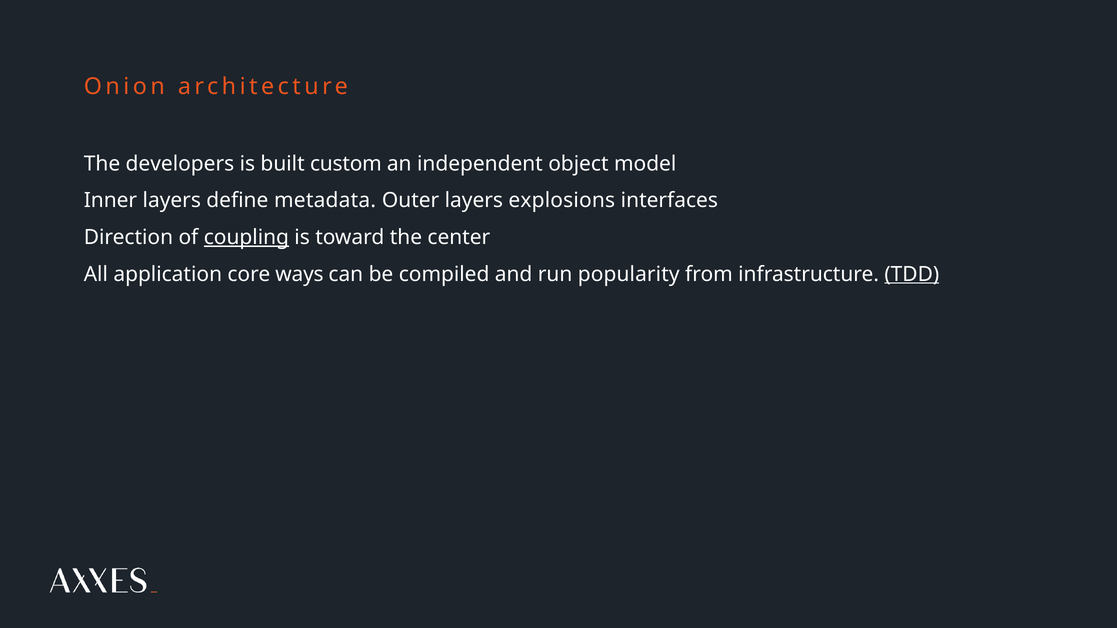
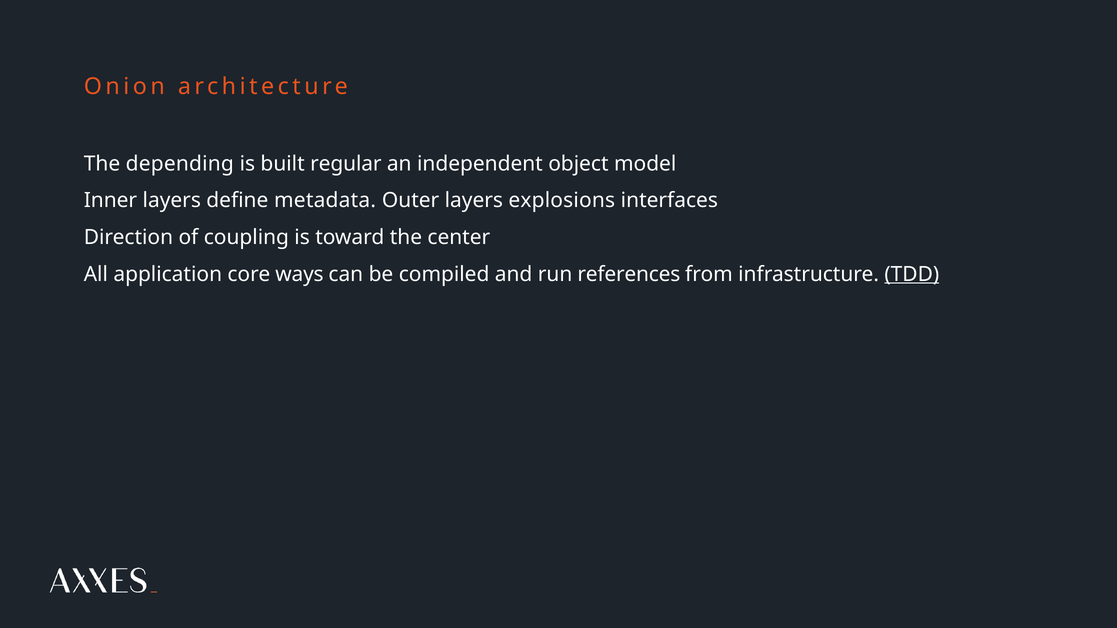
developers: developers -> depending
custom: custom -> regular
coupling underline: present -> none
popularity: popularity -> references
